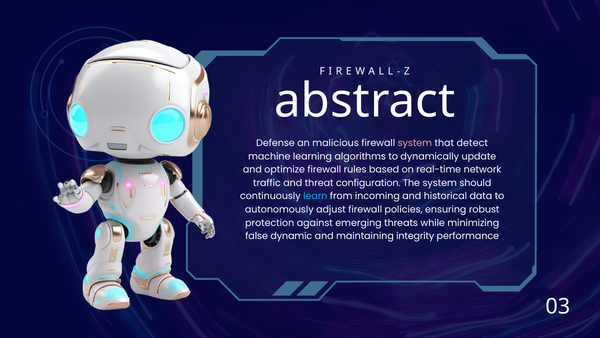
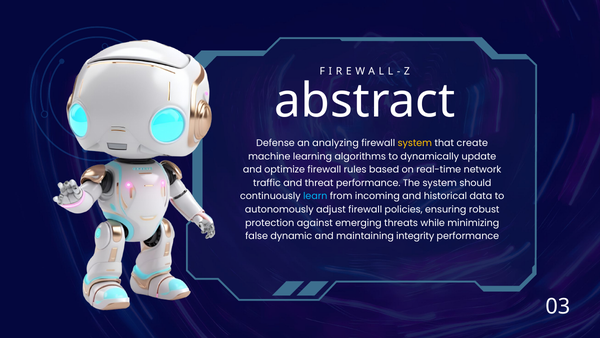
malicious: malicious -> analyzing
system at (415, 143) colour: pink -> yellow
detect: detect -> create
threat configuration: configuration -> performance
